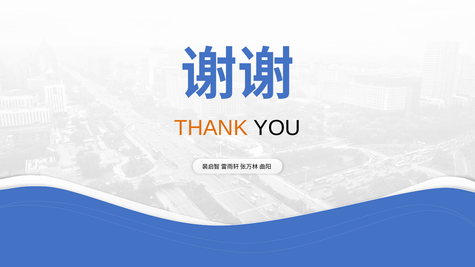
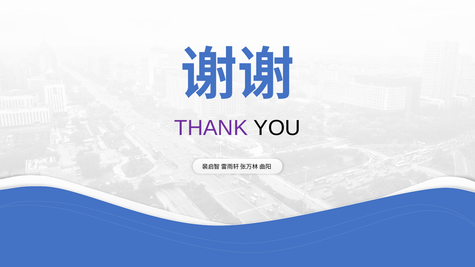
THANK colour: orange -> purple
